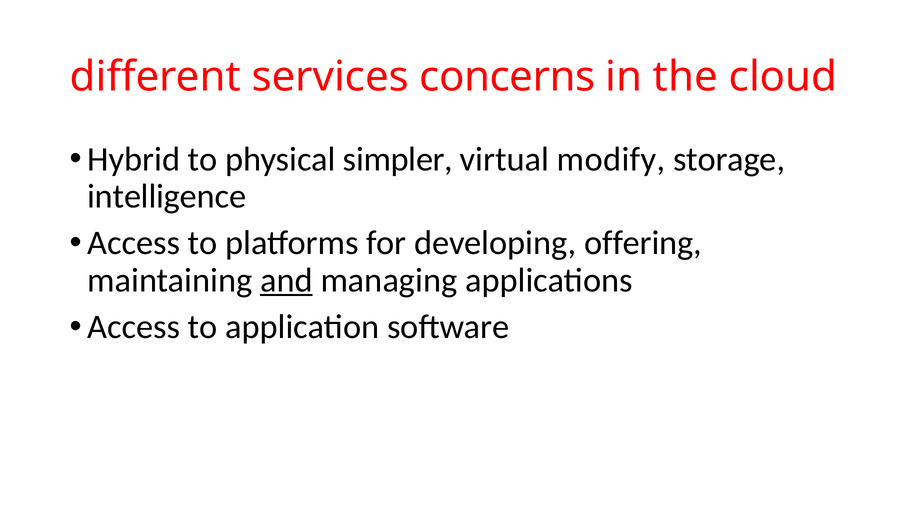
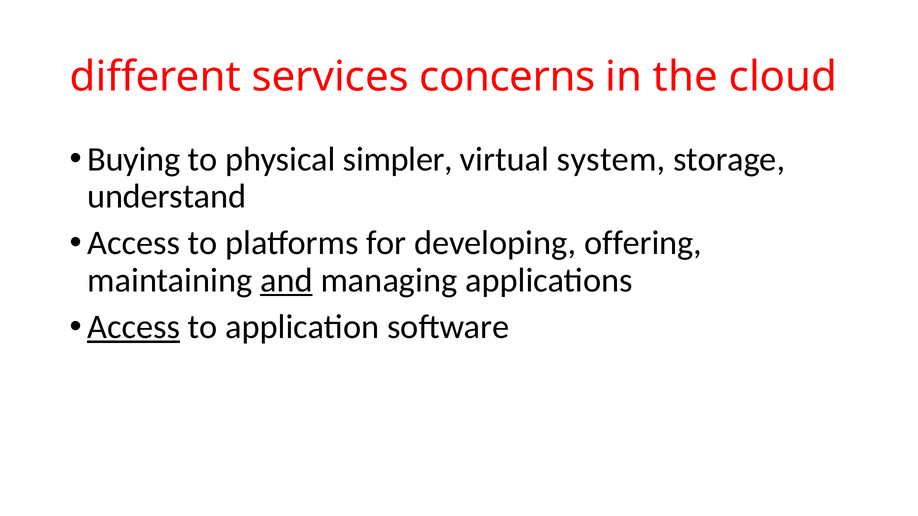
Hybrid: Hybrid -> Buying
modify: modify -> system
intelligence: intelligence -> understand
Access at (134, 327) underline: none -> present
